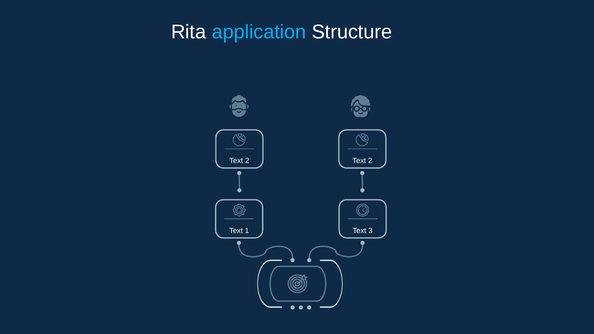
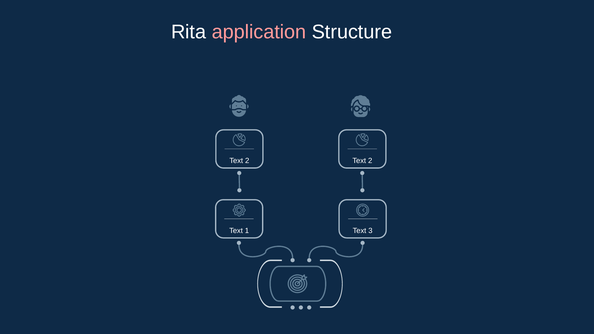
application colour: light blue -> pink
